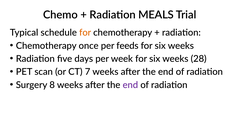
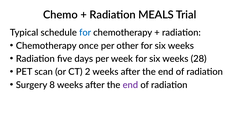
for at (85, 33) colour: orange -> blue
feeds: feeds -> other
7: 7 -> 2
